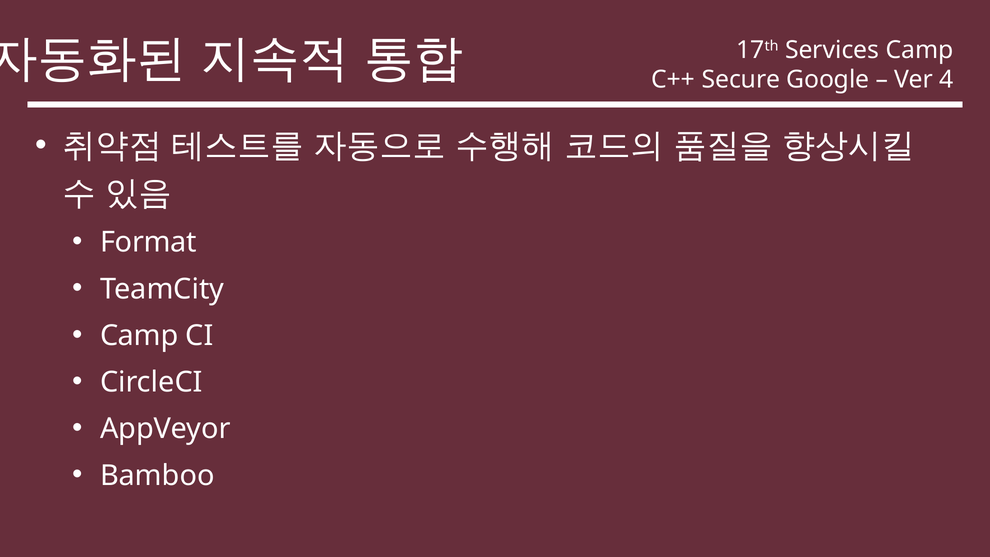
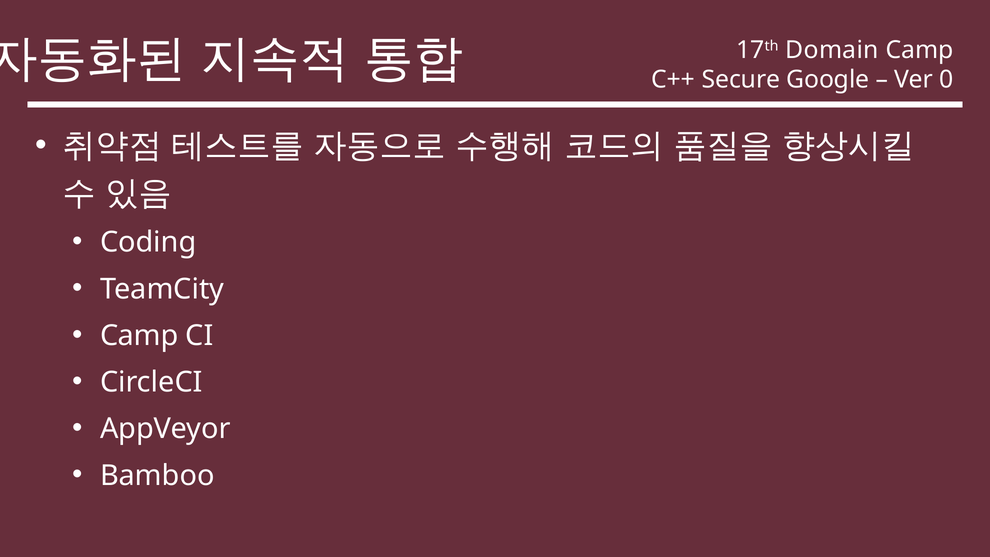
Services: Services -> Domain
4: 4 -> 0
Format: Format -> Coding
